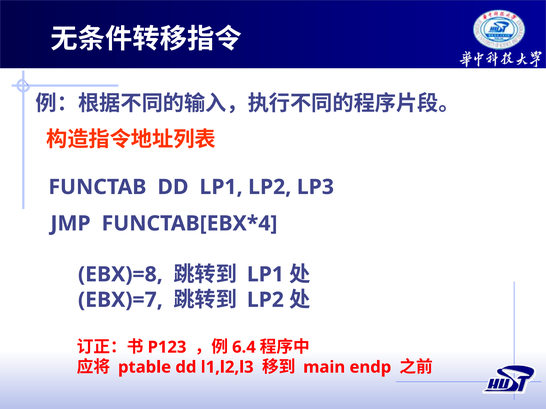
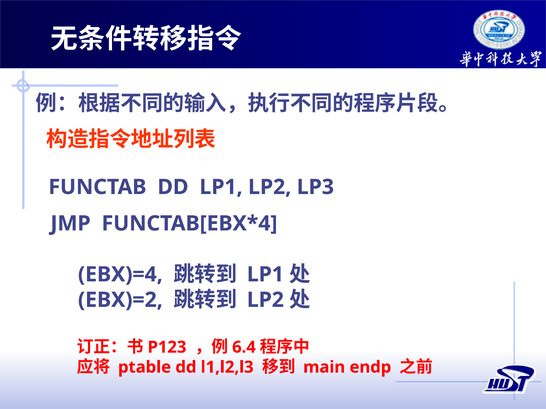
EBX)=8: EBX)=8 -> EBX)=4
EBX)=7: EBX)=7 -> EBX)=2
